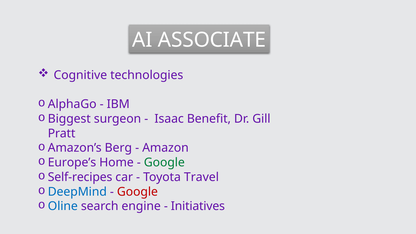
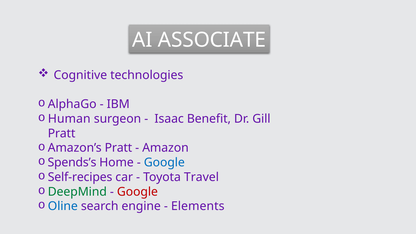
Biggest: Biggest -> Human
Amazon’s Berg: Berg -> Pratt
Europe’s: Europe’s -> Spends’s
Google at (164, 163) colour: green -> blue
DeepMind colour: blue -> green
Initiatives: Initiatives -> Elements
